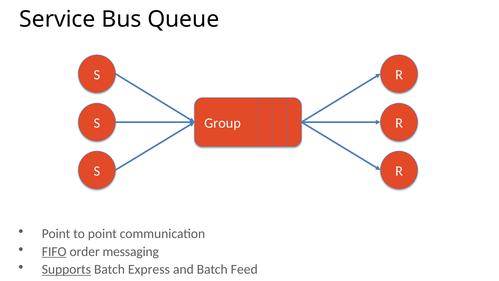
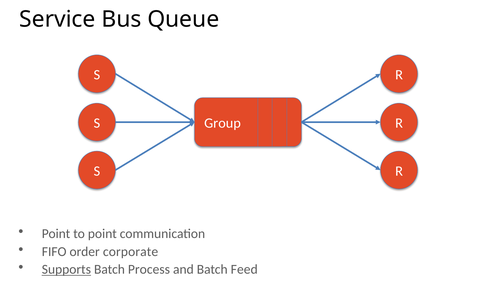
FIFO underline: present -> none
messaging: messaging -> corporate
Express: Express -> Process
